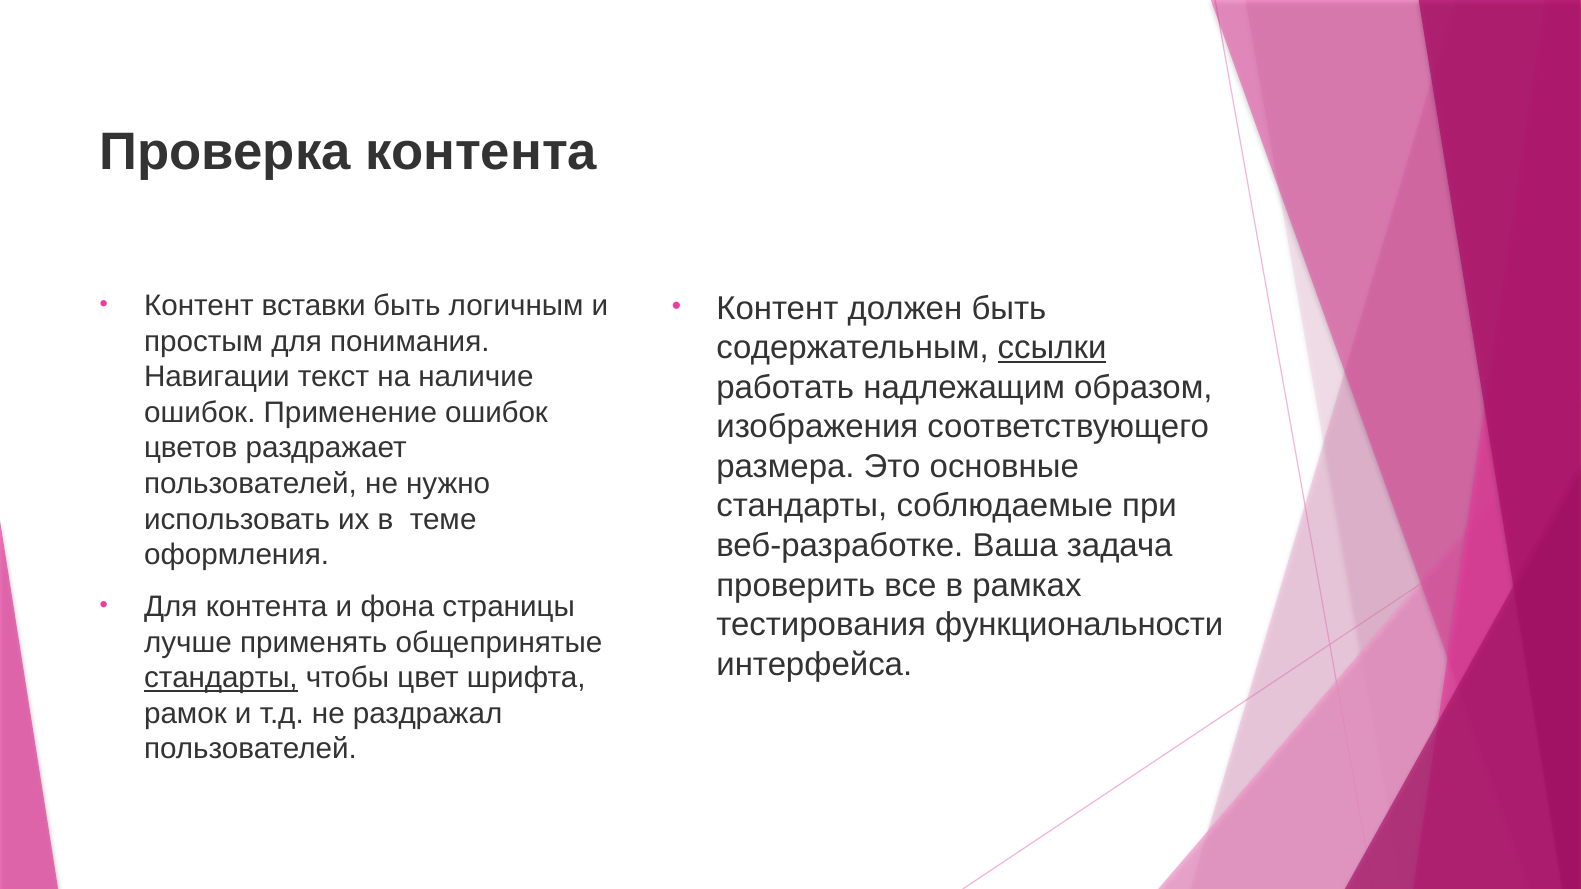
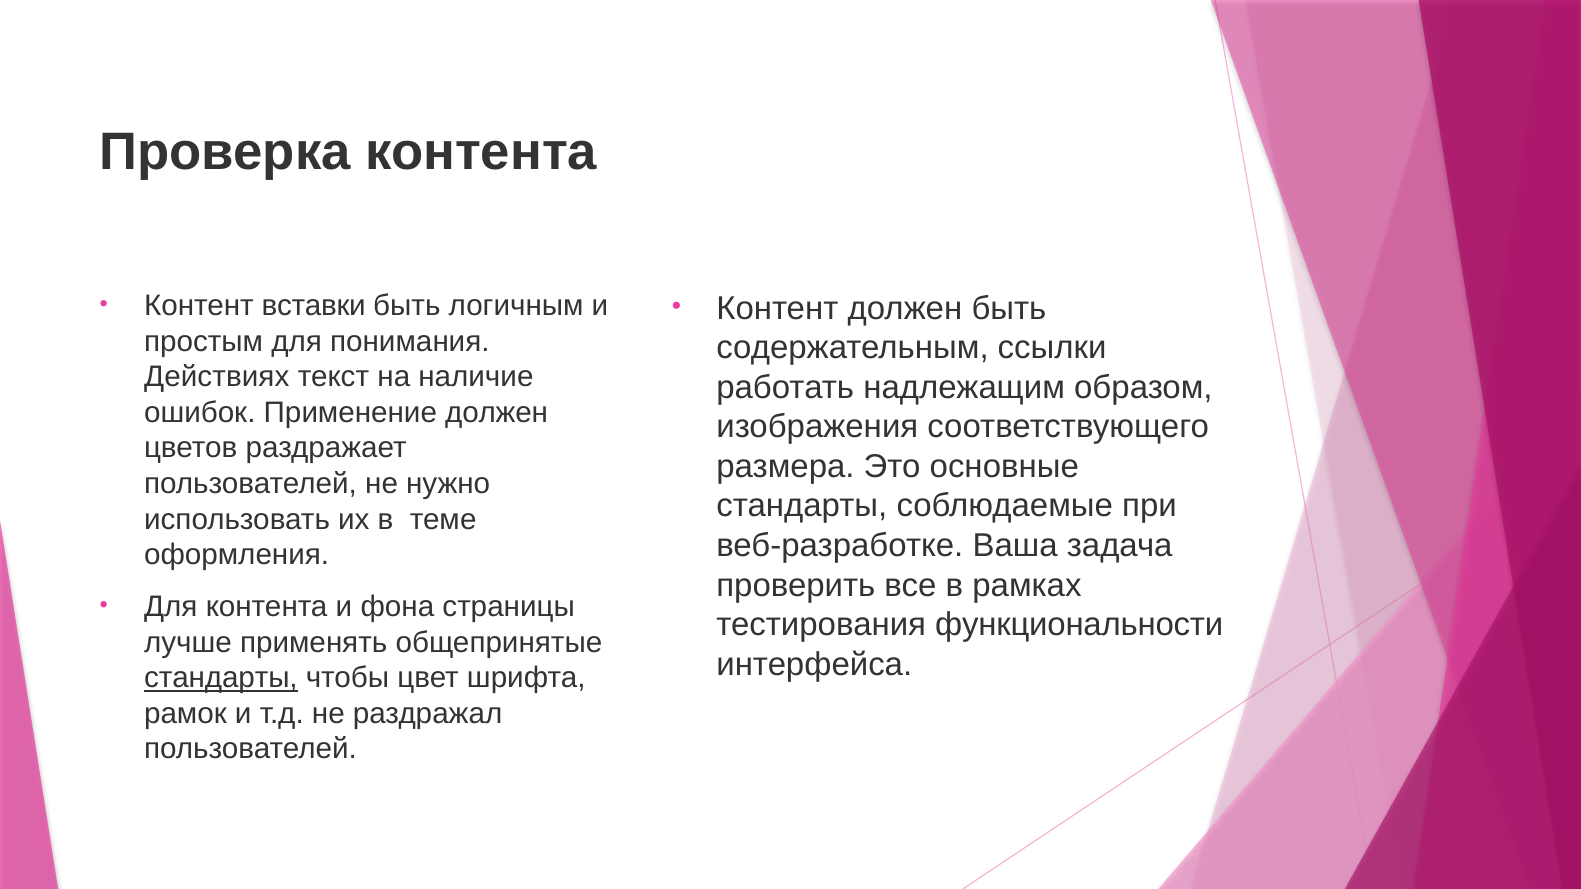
ссылки underline: present -> none
Навигации: Навигации -> Действиях
Применение ошибок: ошибок -> должен
